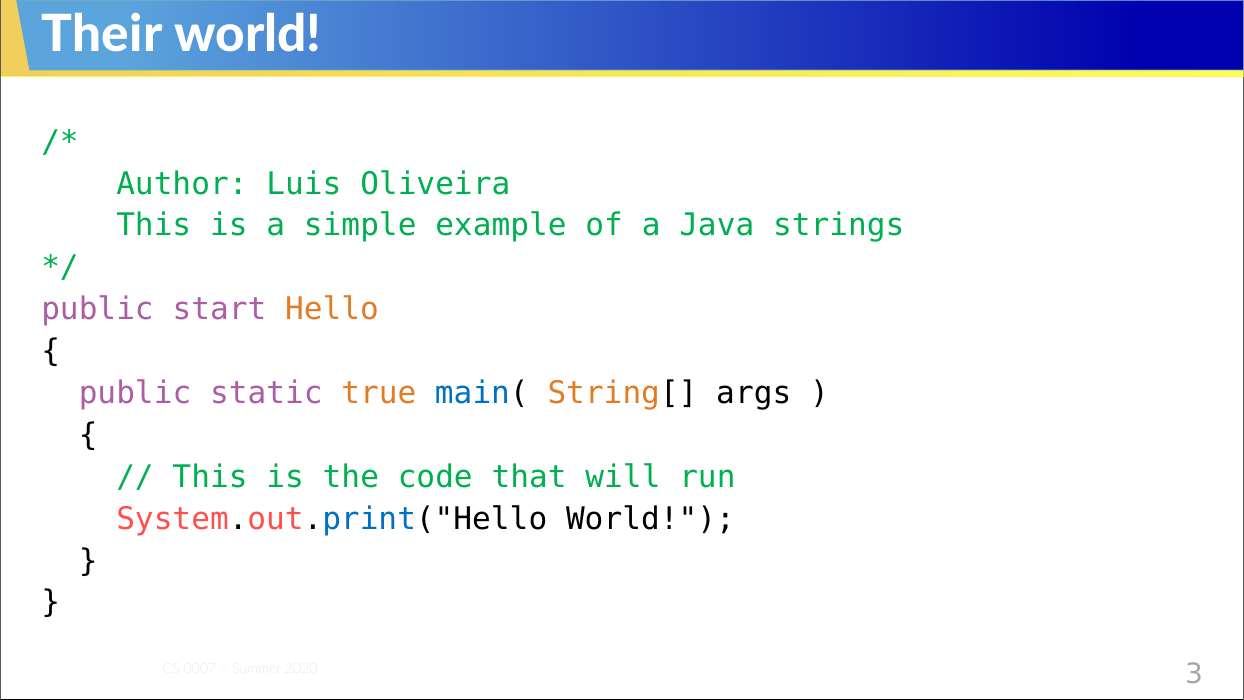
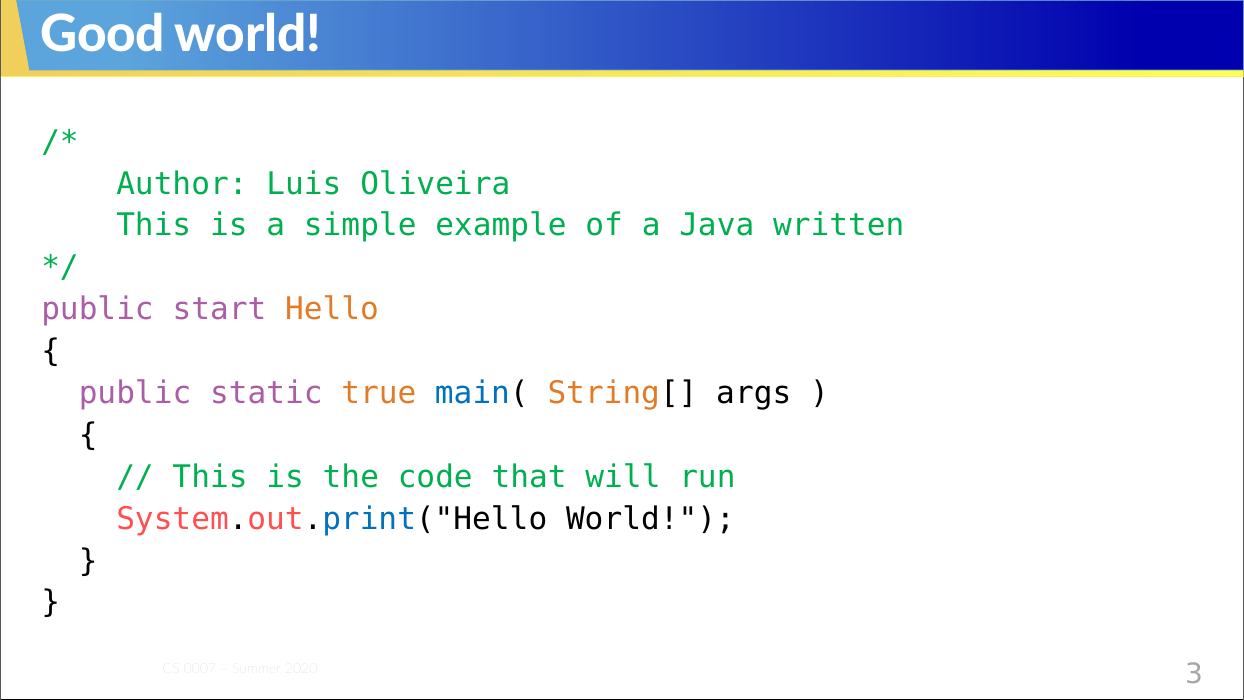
Their: Their -> Good
strings: strings -> written
